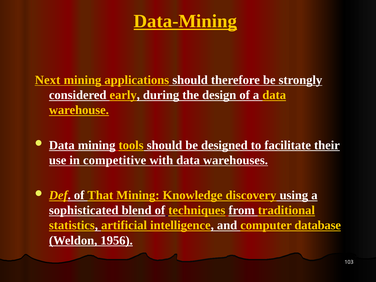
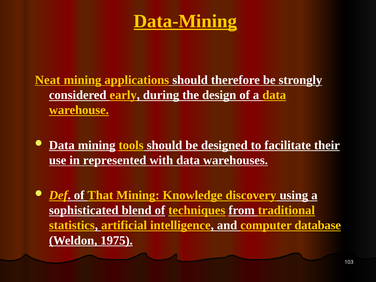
Next: Next -> Neat
competitive: competitive -> represented
1956: 1956 -> 1975
